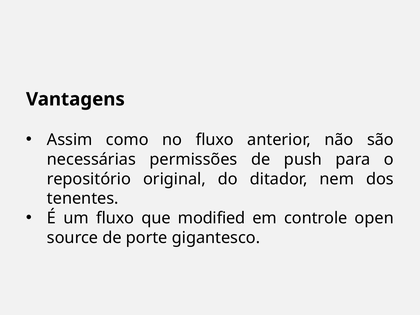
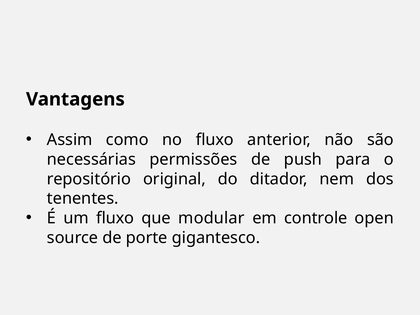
modified: modified -> modular
